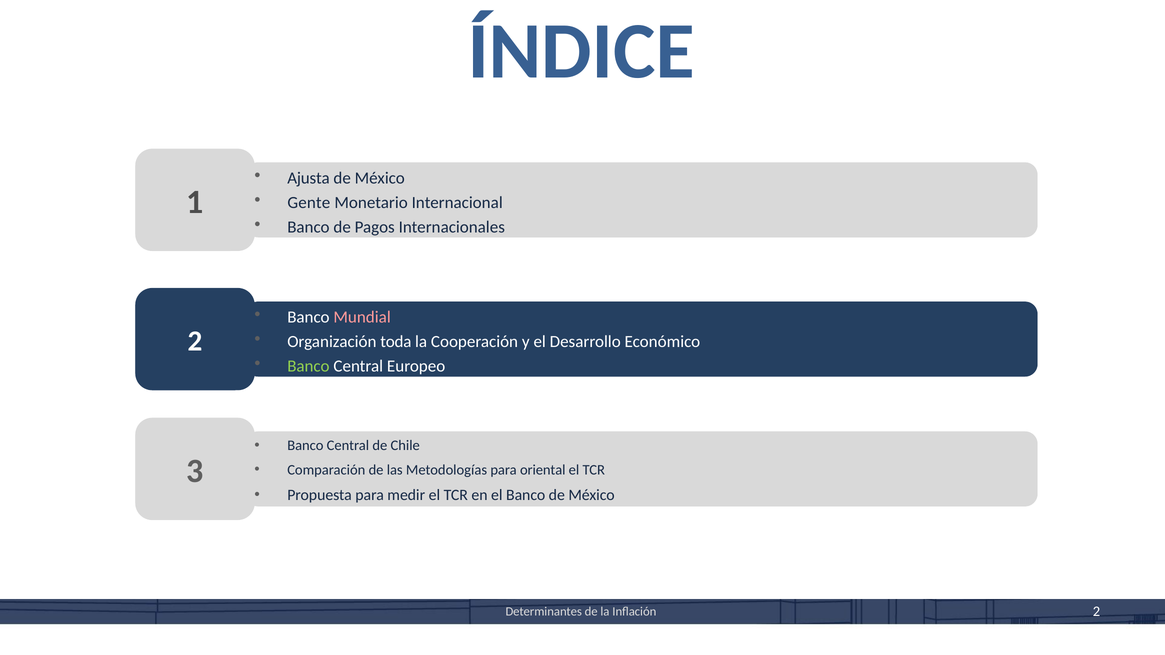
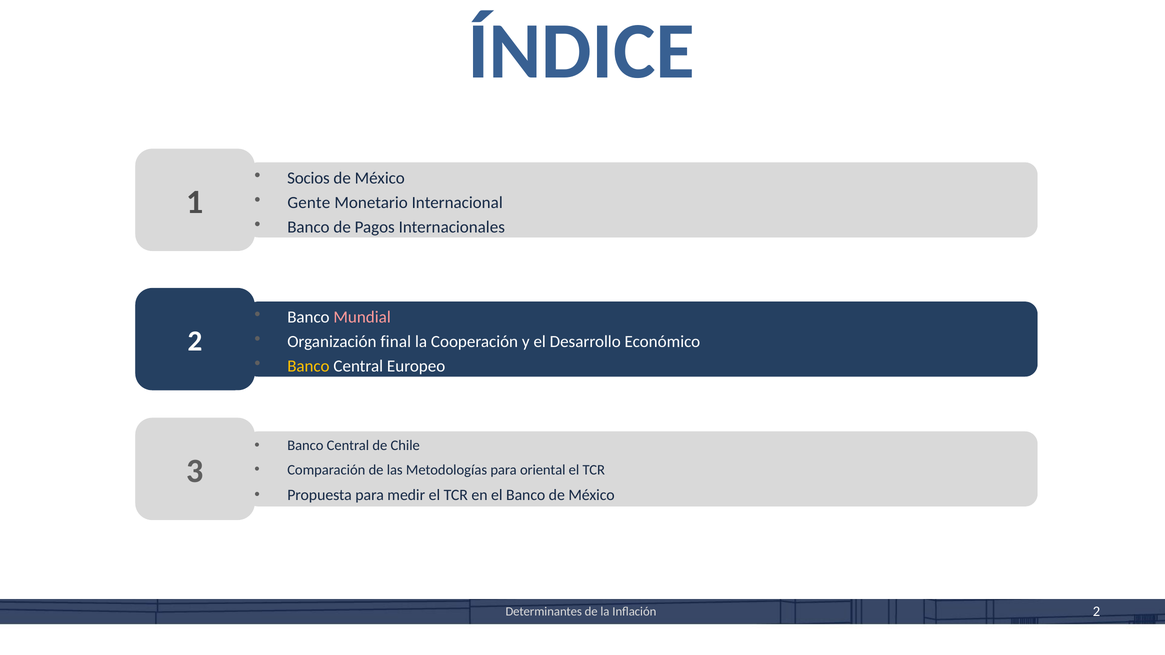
Ajusta: Ajusta -> Socios
toda: toda -> final
Banco at (308, 366) colour: light green -> yellow
